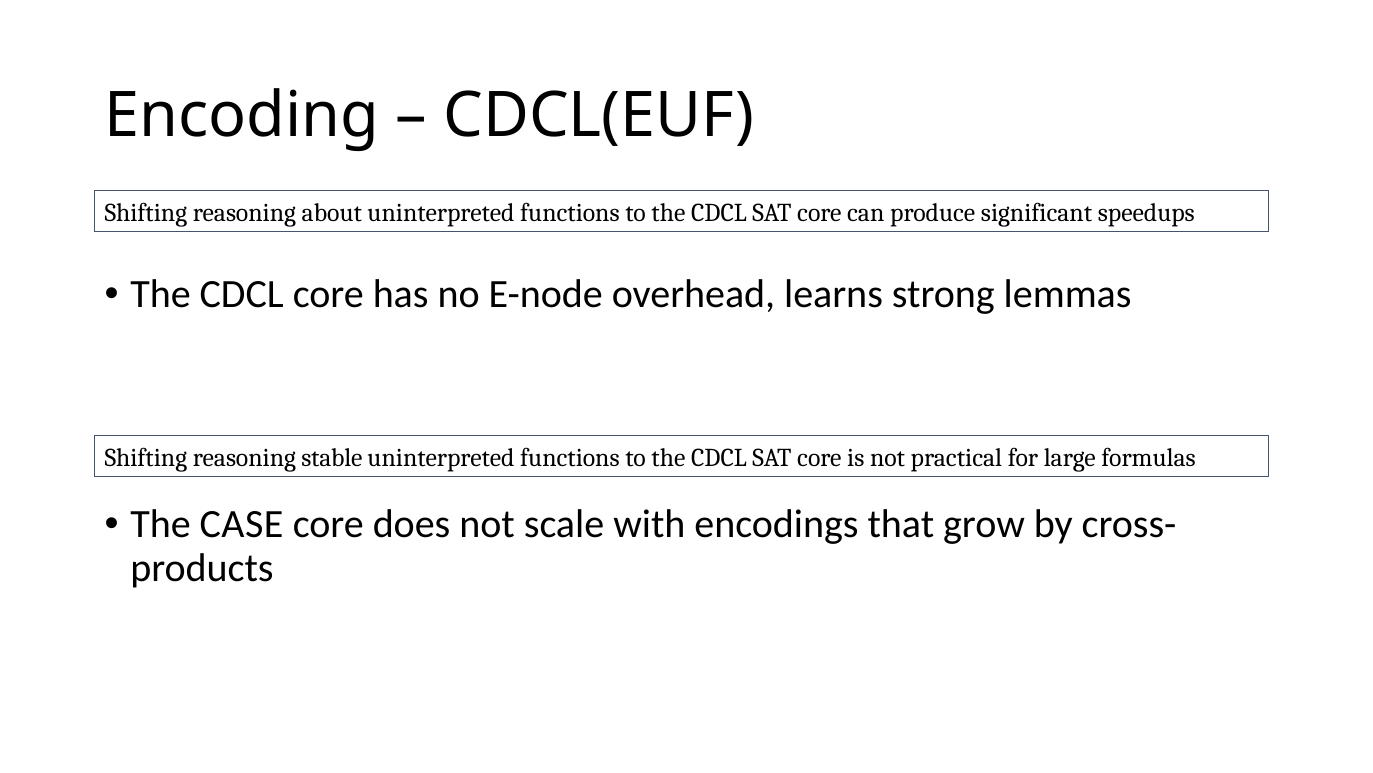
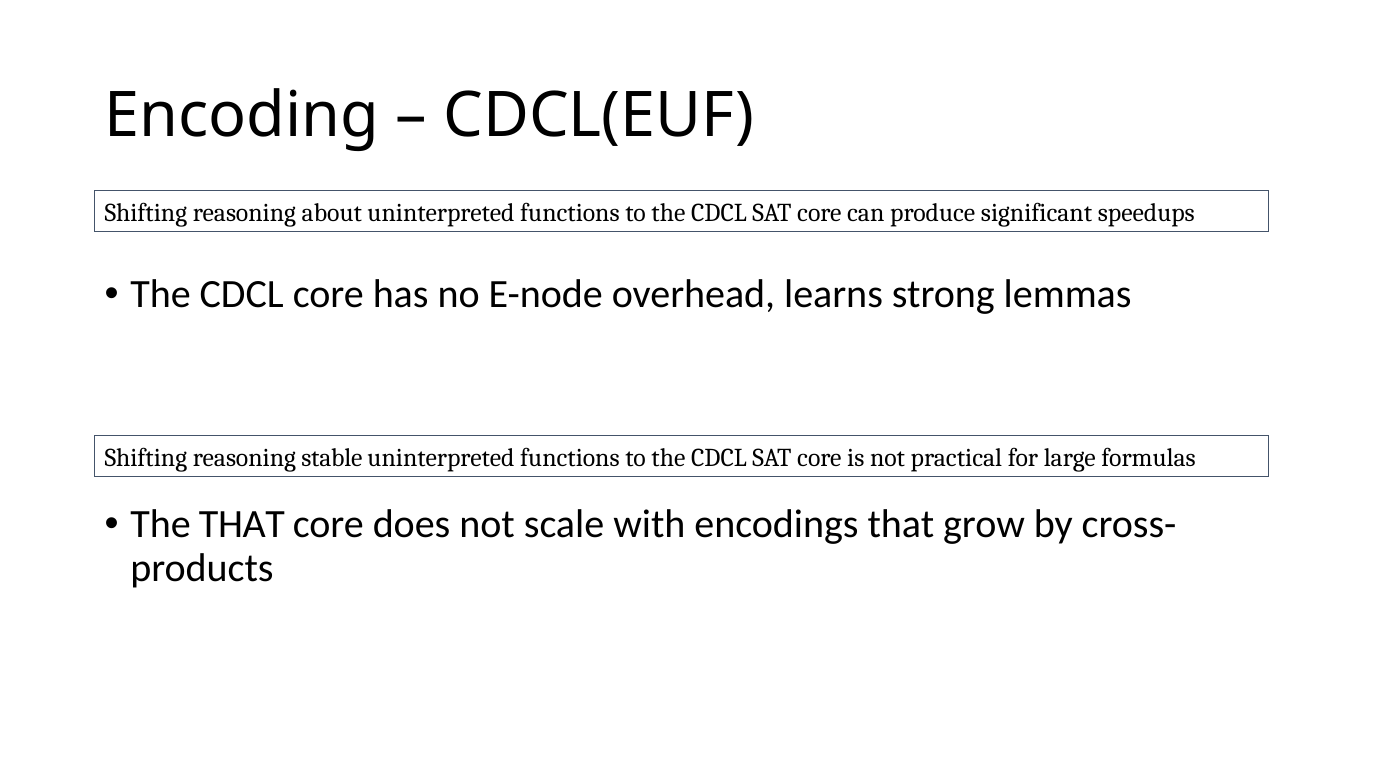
The CASE: CASE -> THAT
